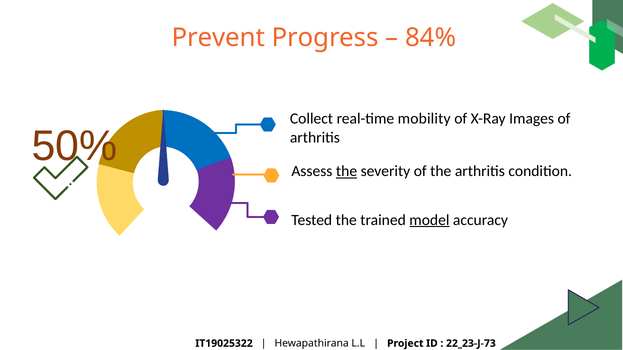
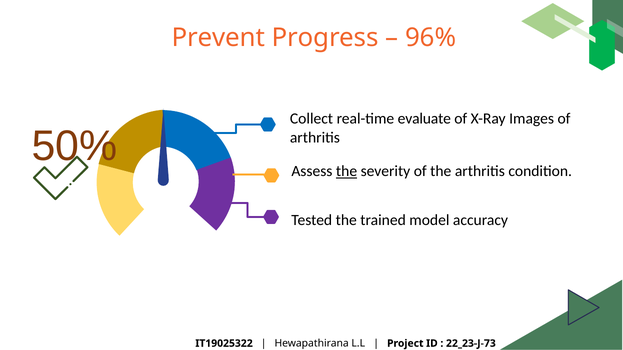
84%: 84% -> 96%
mobility: mobility -> evaluate
model underline: present -> none
